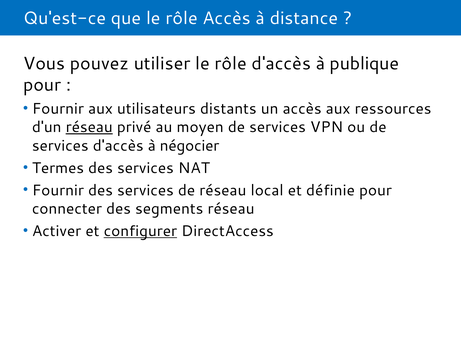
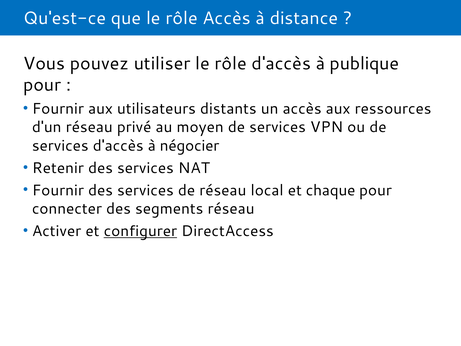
réseau at (89, 127) underline: present -> none
Termes: Termes -> Retenir
définie: définie -> chaque
